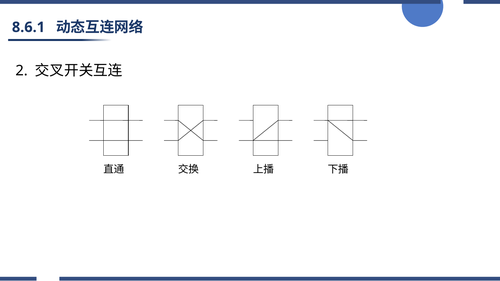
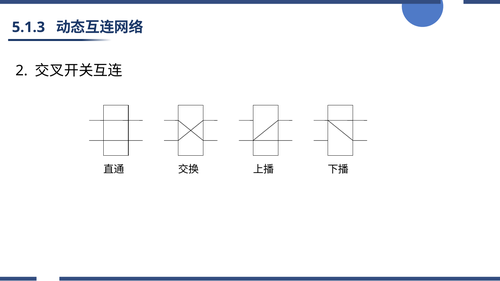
8.6.1: 8.6.1 -> 5.1.3
